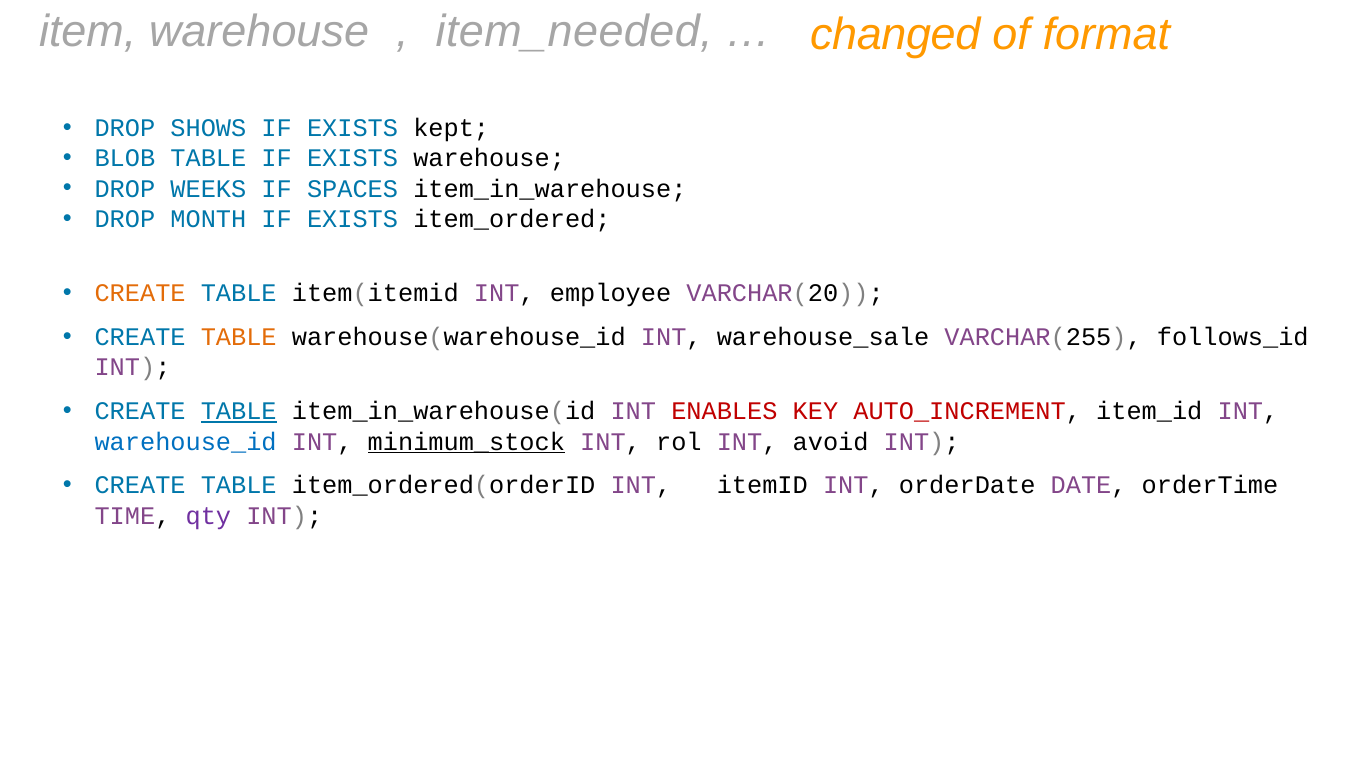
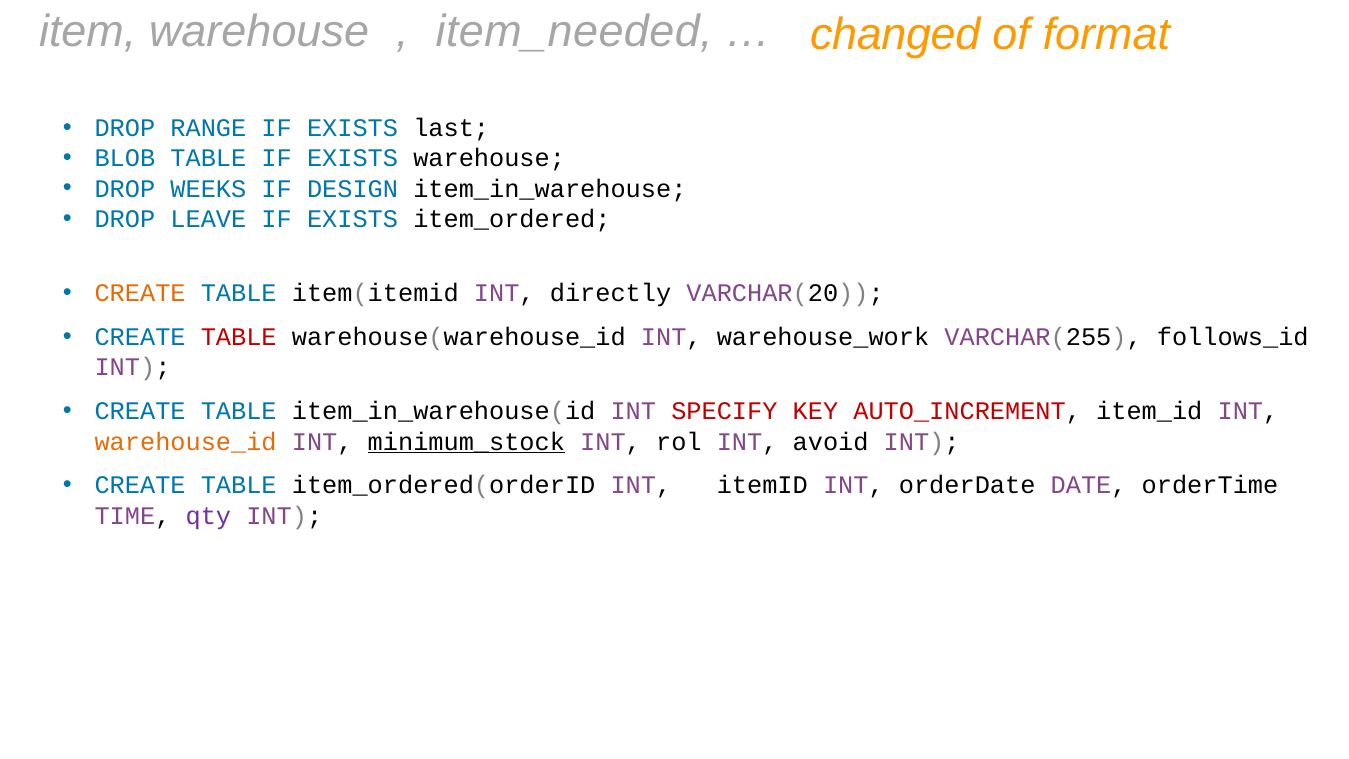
SHOWS: SHOWS -> RANGE
kept: kept -> last
SPACES: SPACES -> DESIGN
MONTH: MONTH -> LEAVE
employee: employee -> directly
TABLE at (239, 337) colour: orange -> red
warehouse_sale: warehouse_sale -> warehouse_work
TABLE at (239, 411) underline: present -> none
ENABLES: ENABLES -> SPECIFY
warehouse_id colour: blue -> orange
